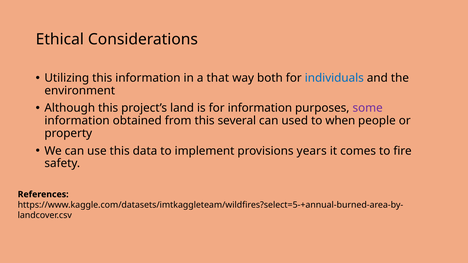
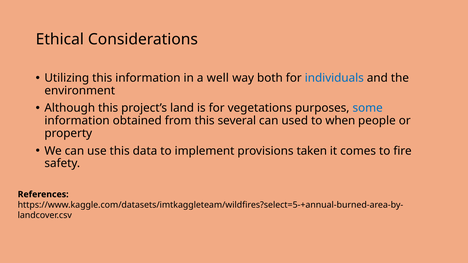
that: that -> well
for information: information -> vegetations
some colour: purple -> blue
years: years -> taken
